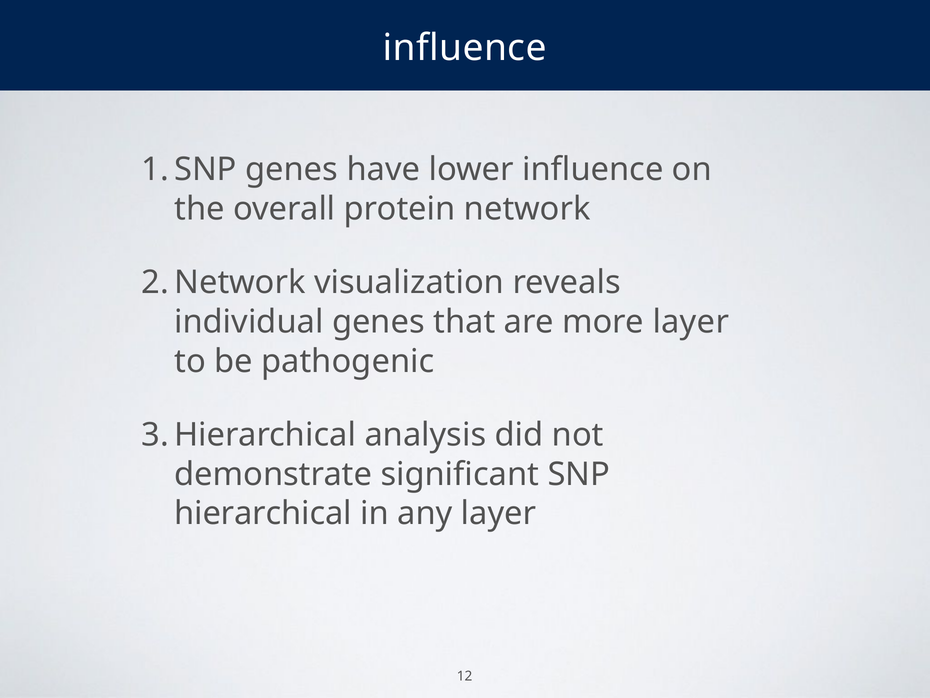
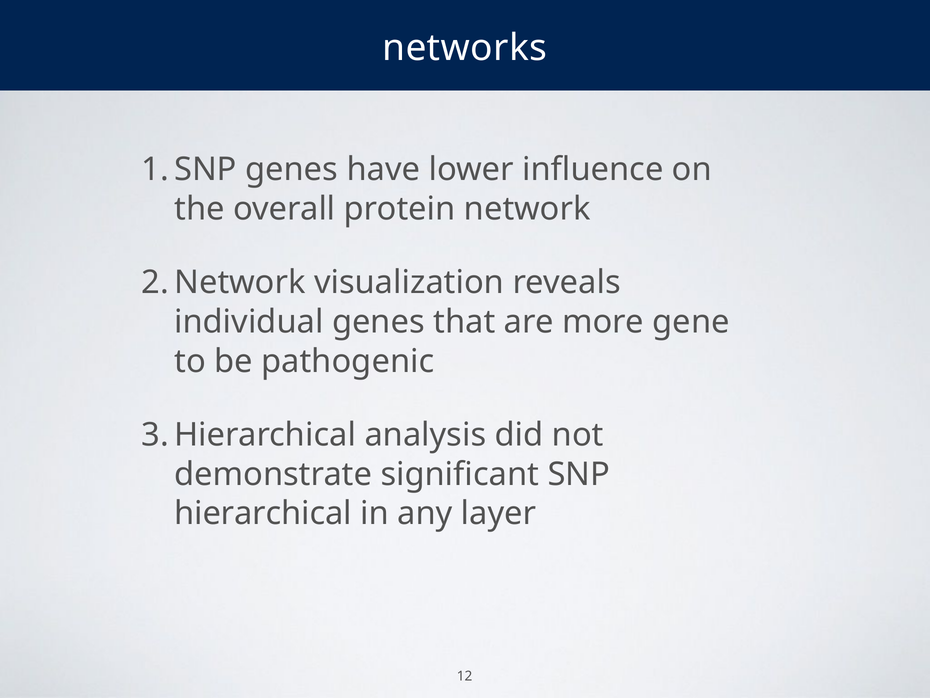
influence at (465, 48): influence -> networks
more layer: layer -> gene
